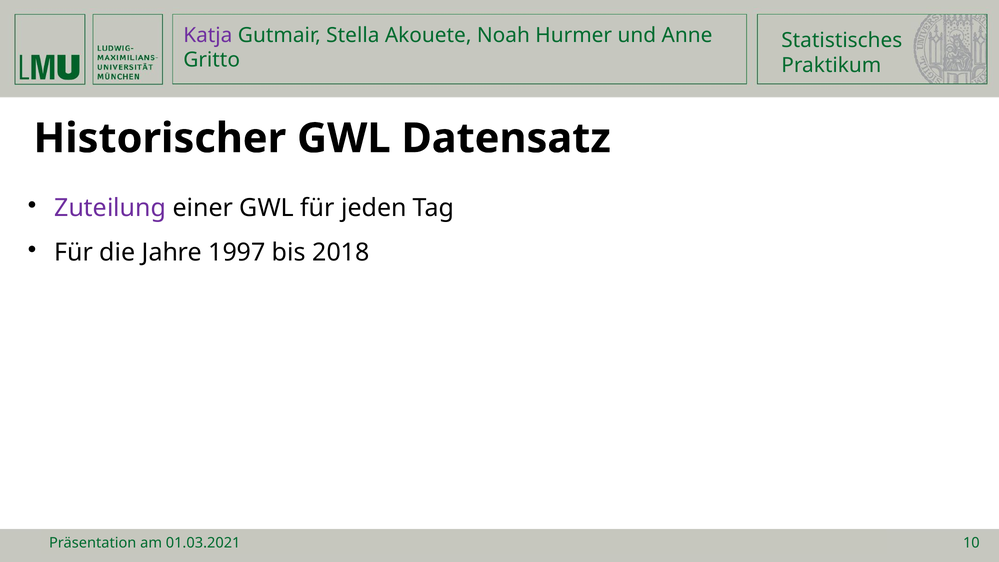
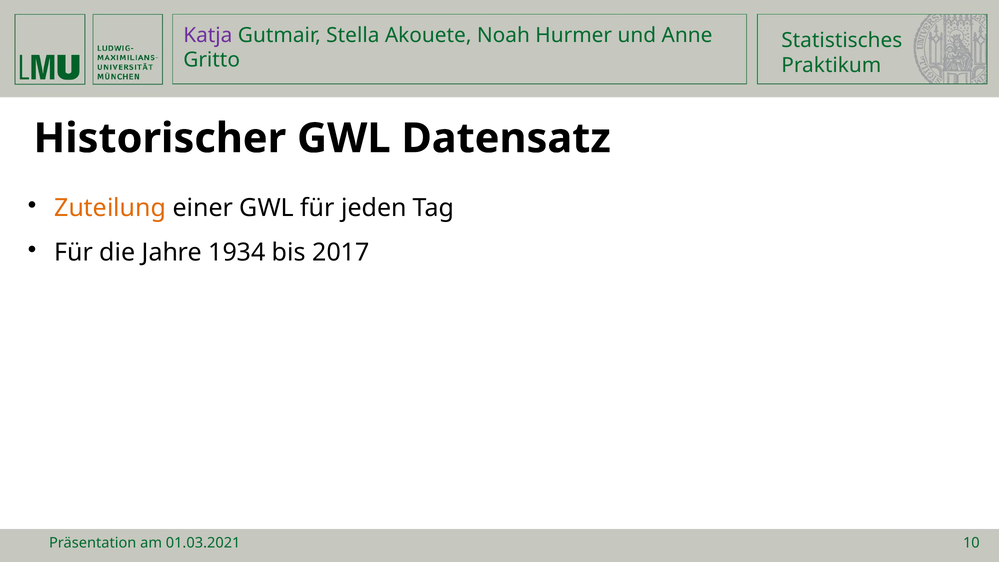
Zuteilung colour: purple -> orange
1997: 1997 -> 1934
2018: 2018 -> 2017
